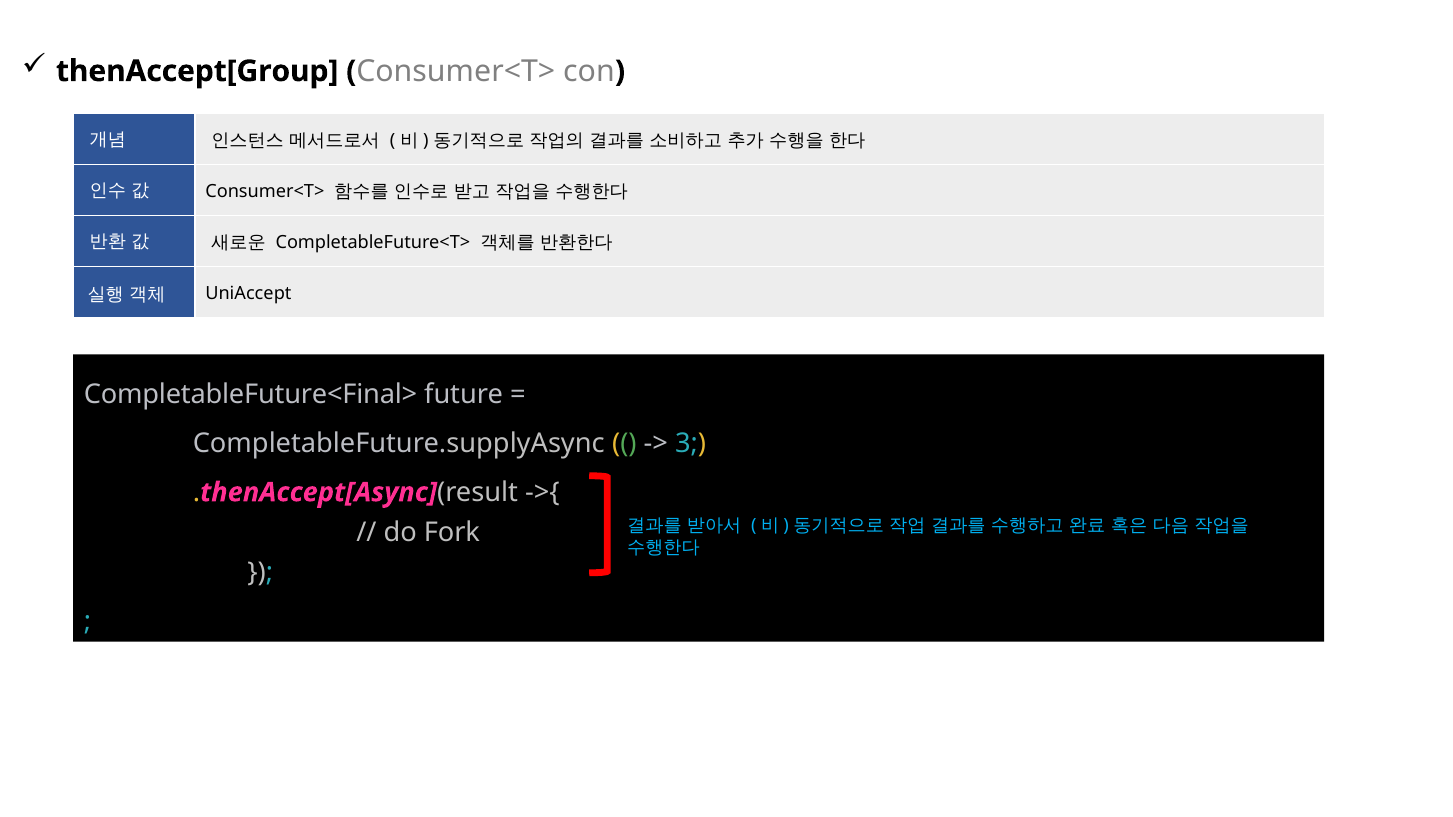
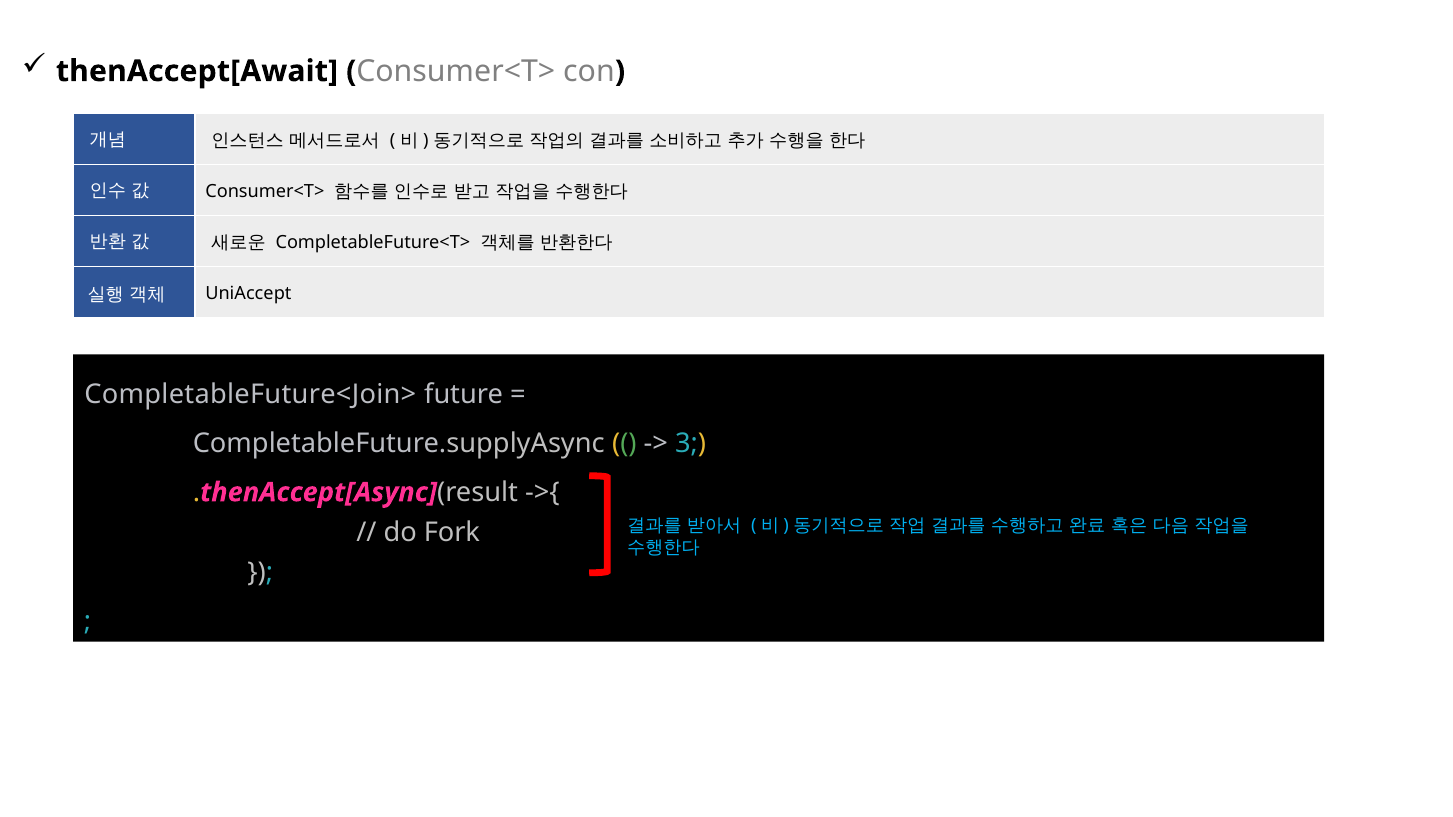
thenAccept[Group: thenAccept[Group -> thenAccept[Await
CompletableFuture<Final>: CompletableFuture<Final> -> CompletableFuture<Join>
